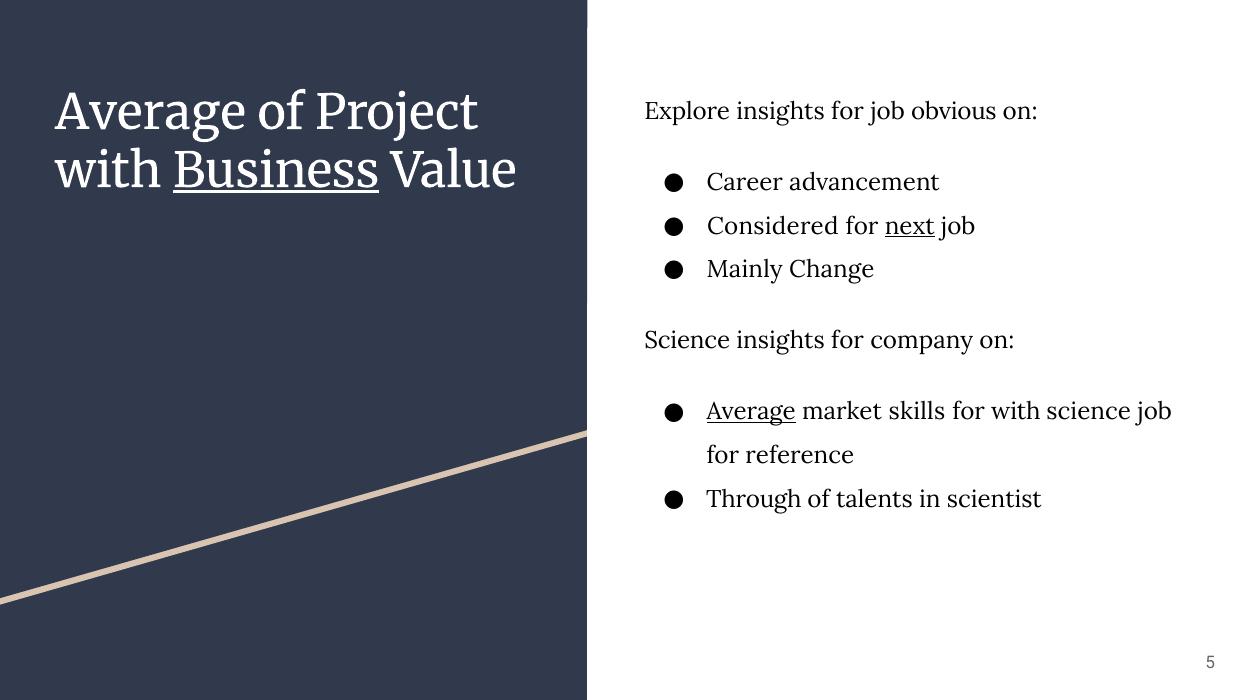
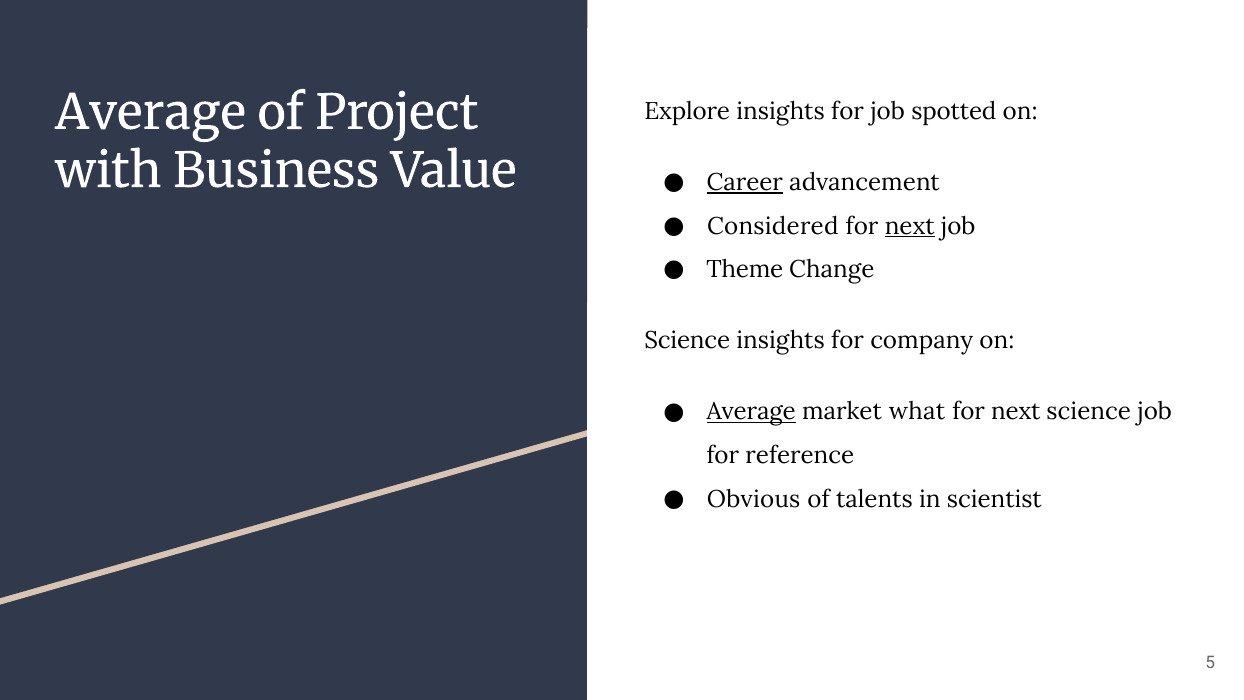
obvious: obvious -> spotted
Business underline: present -> none
Career underline: none -> present
Mainly: Mainly -> Theme
skills: skills -> what
with at (1016, 412): with -> next
Through: Through -> Obvious
